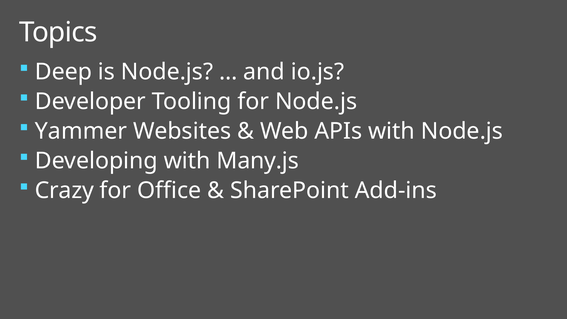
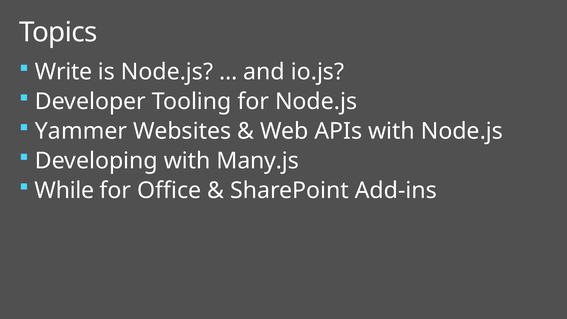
Deep: Deep -> Write
Crazy: Crazy -> While
